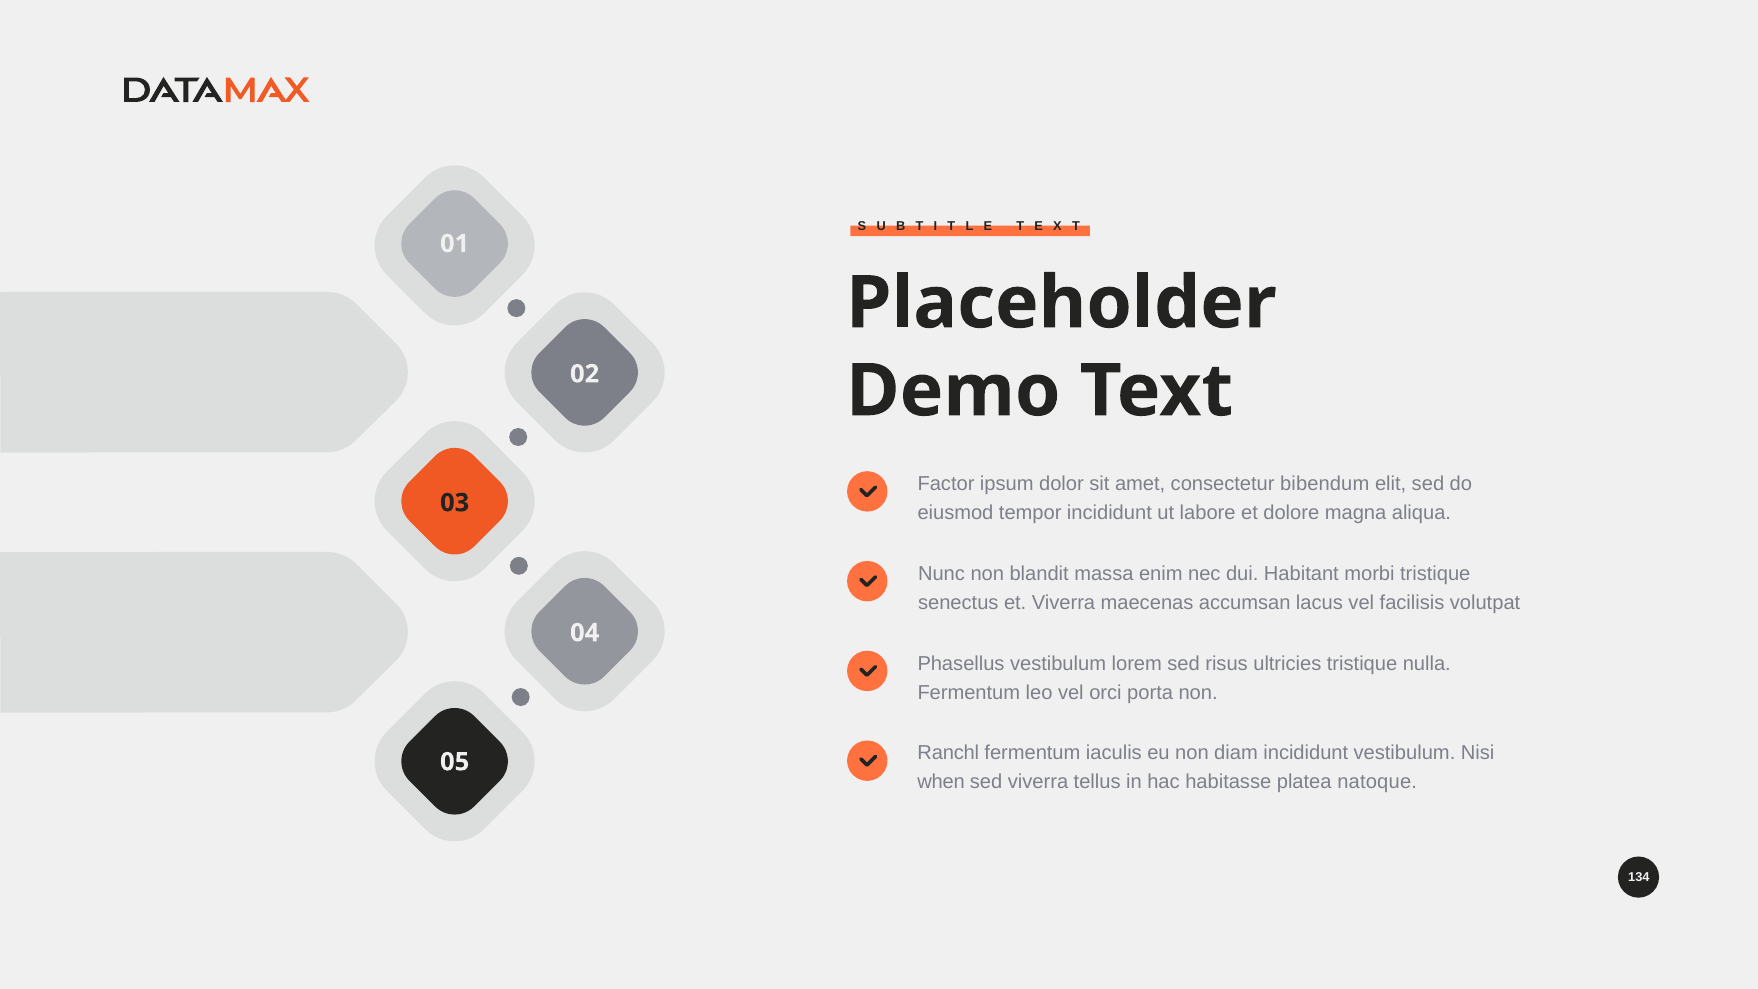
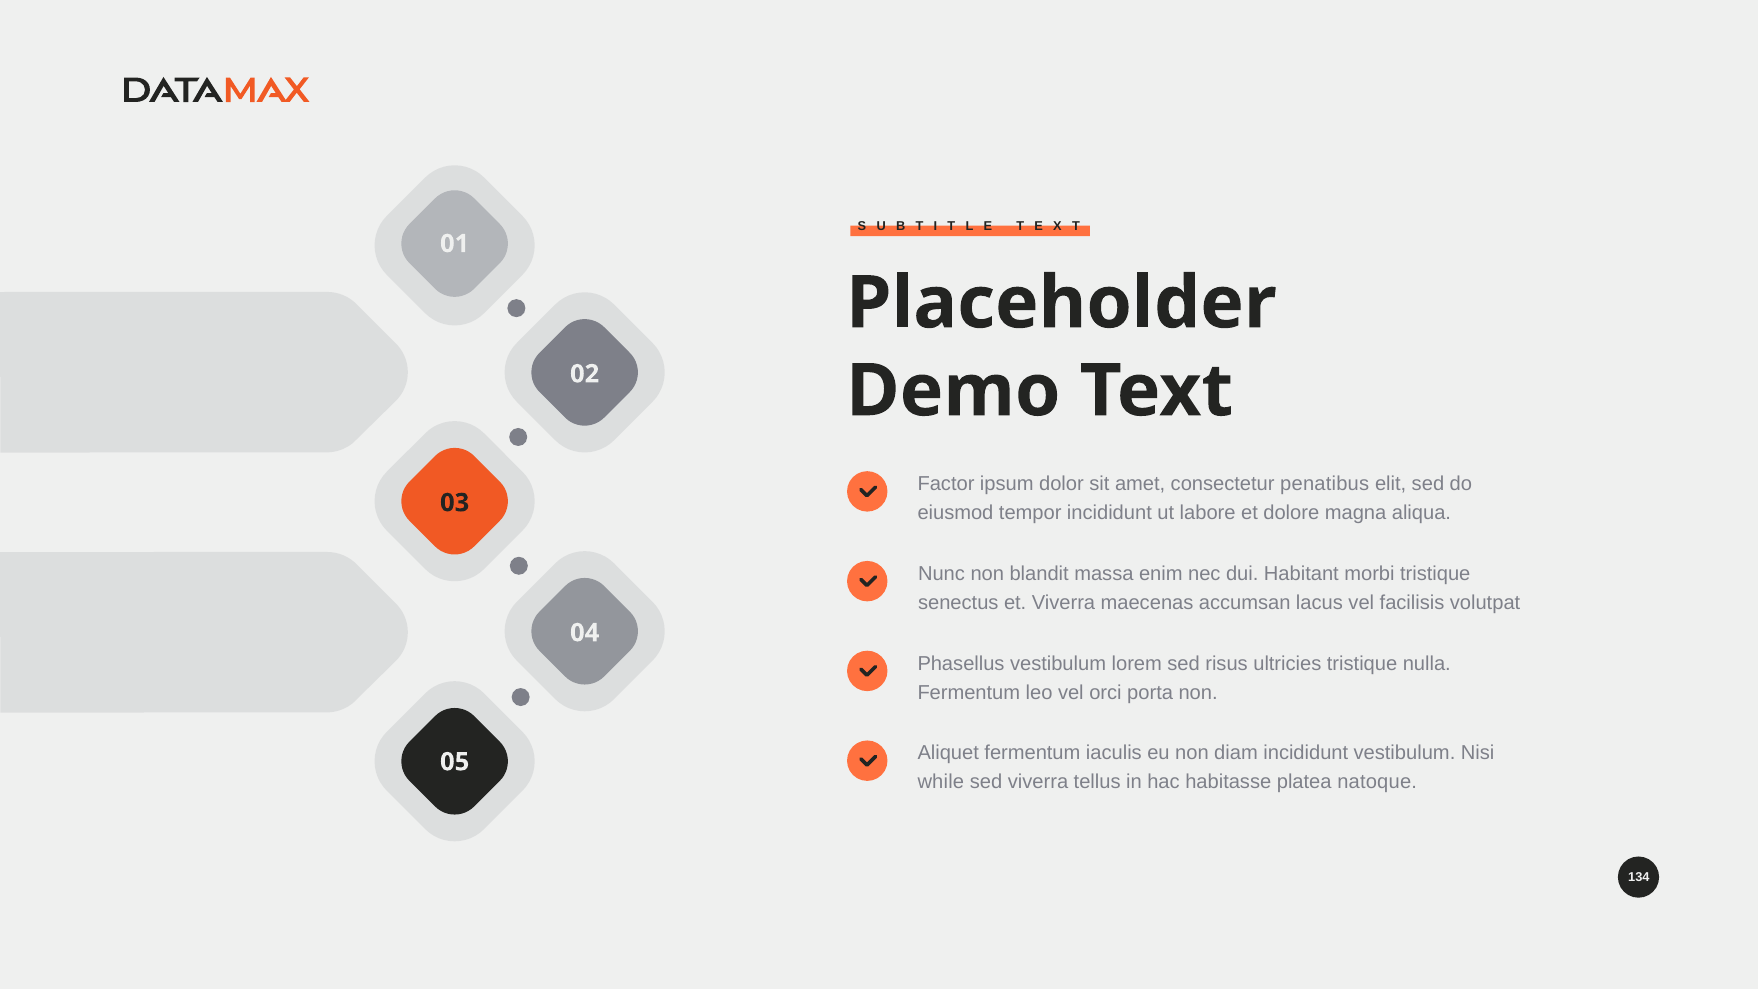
bibendum: bibendum -> penatibus
Ranchl: Ranchl -> Aliquet
when: when -> while
